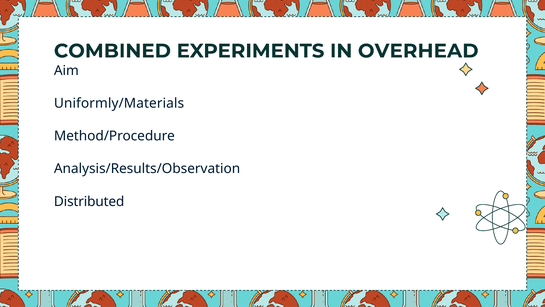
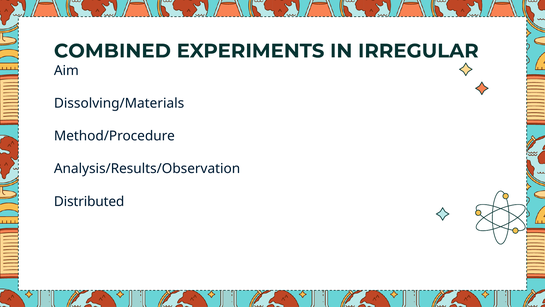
OVERHEAD: OVERHEAD -> IRREGULAR
Uniformly/Materials: Uniformly/Materials -> Dissolving/Materials
